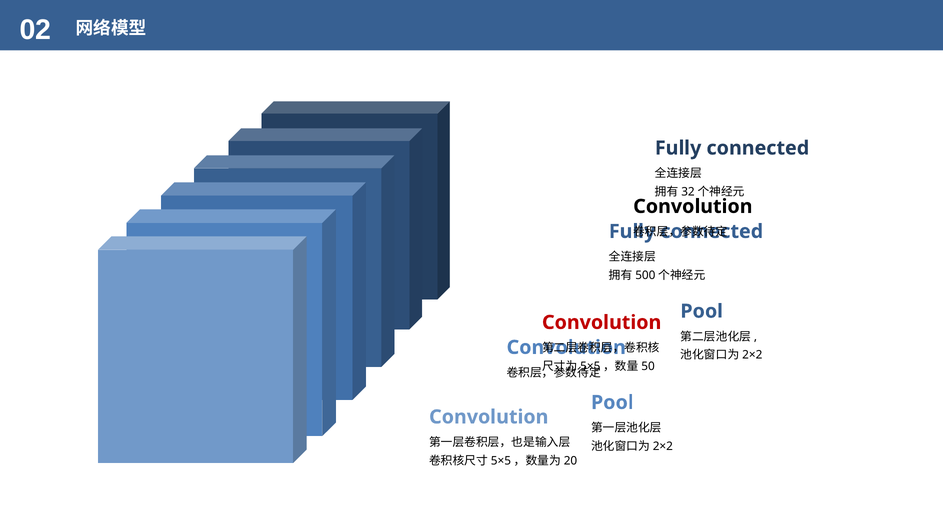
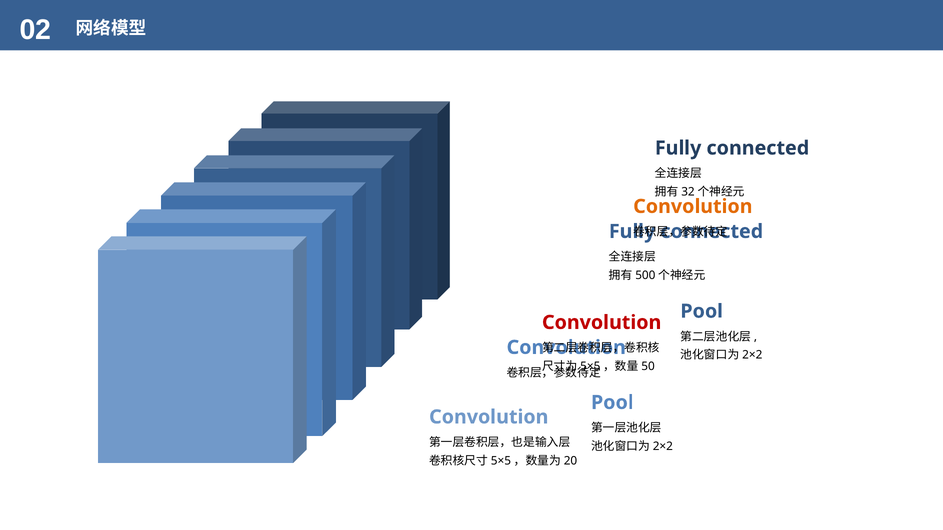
Convolution at (693, 207) colour: black -> orange
